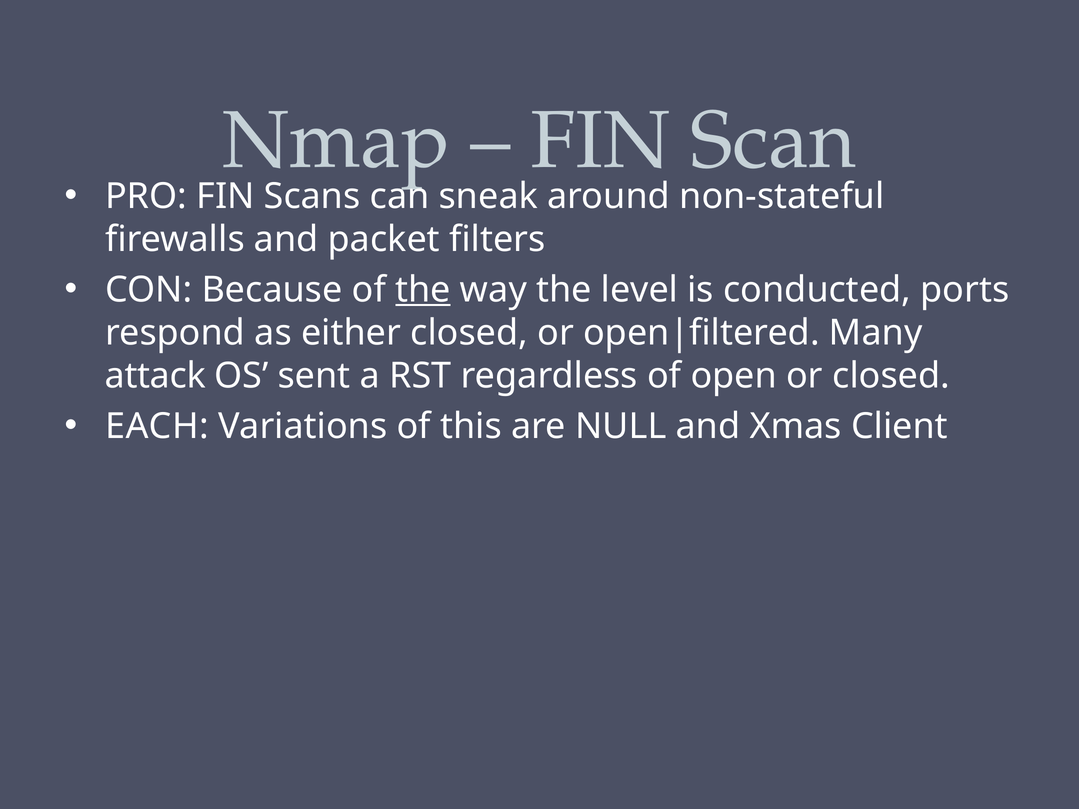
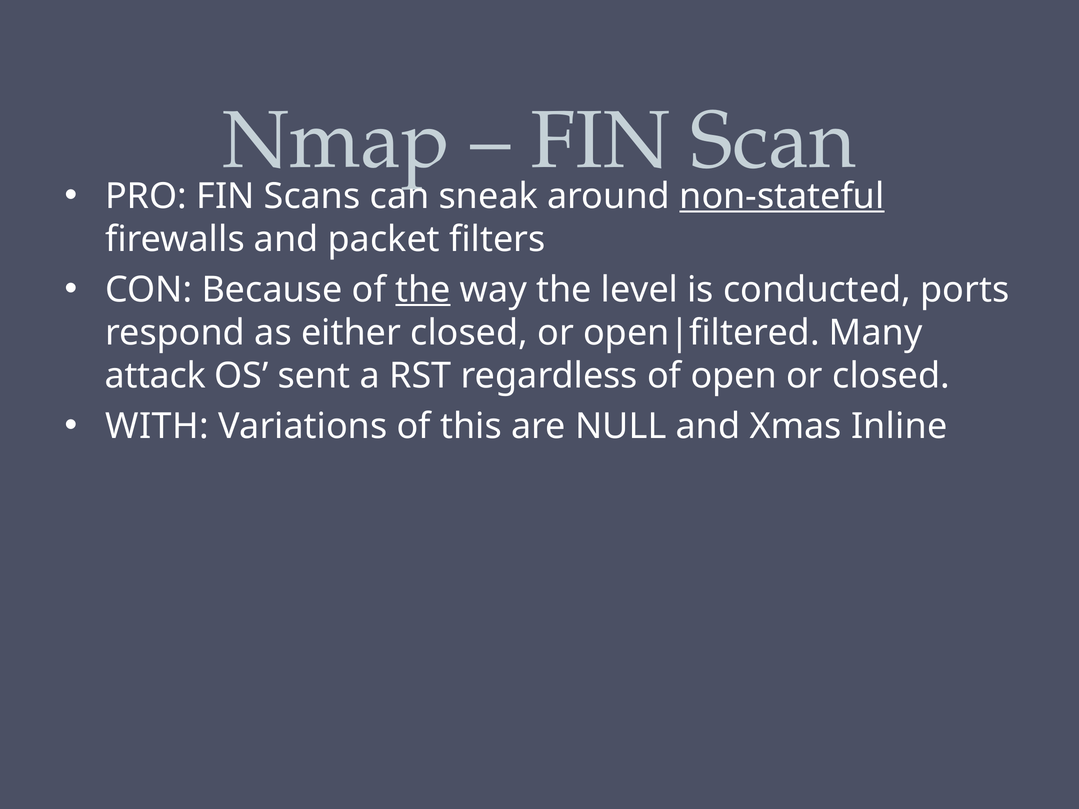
non-stateful underline: none -> present
EACH: EACH -> WITH
Client: Client -> Inline
